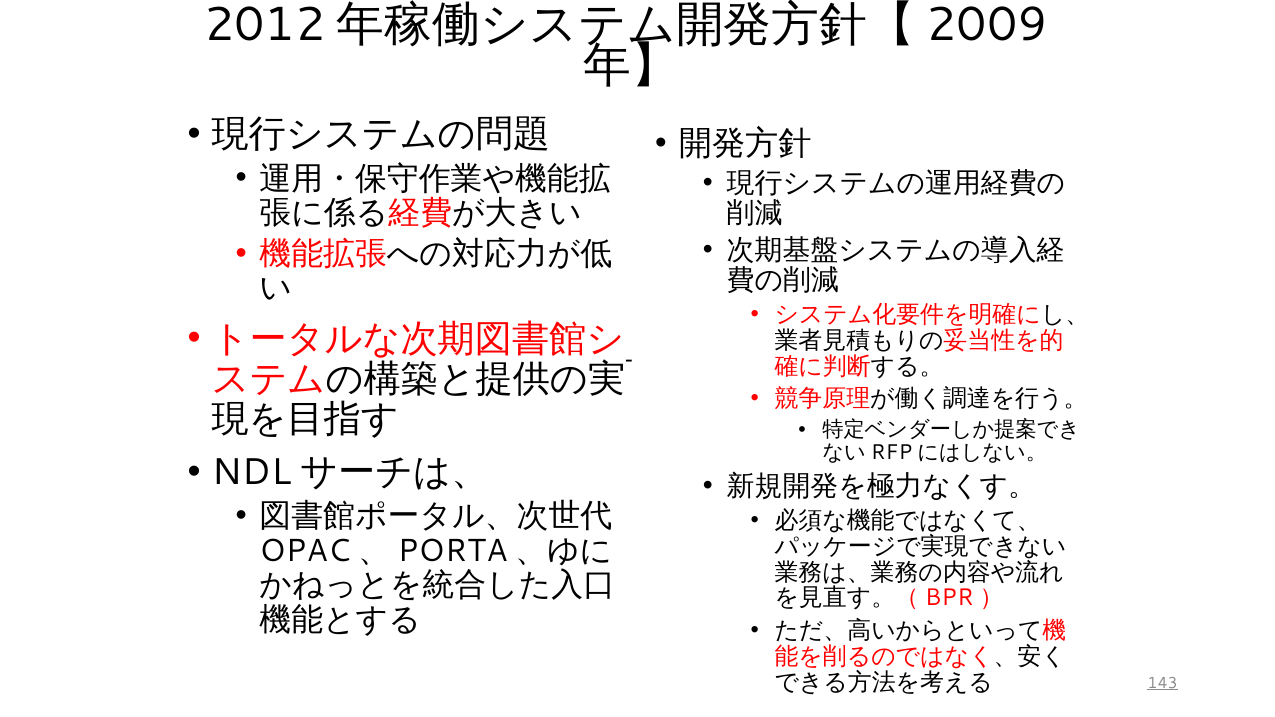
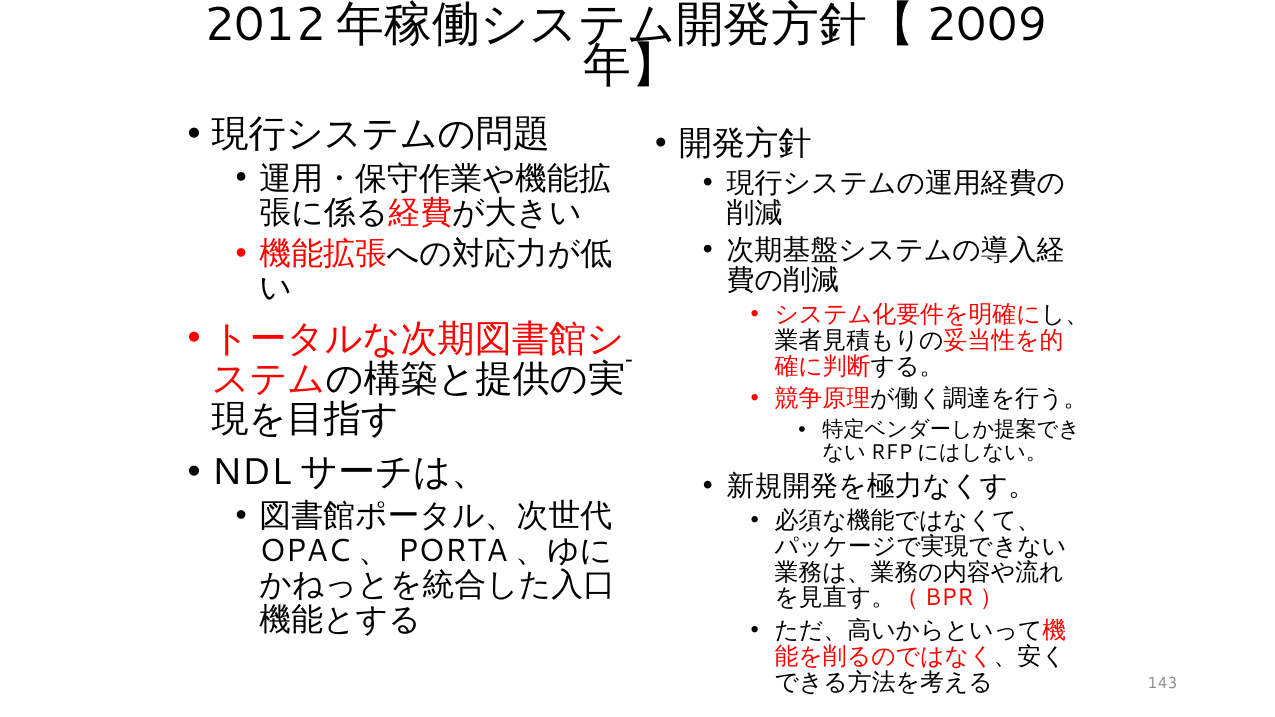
143 underline: present -> none
